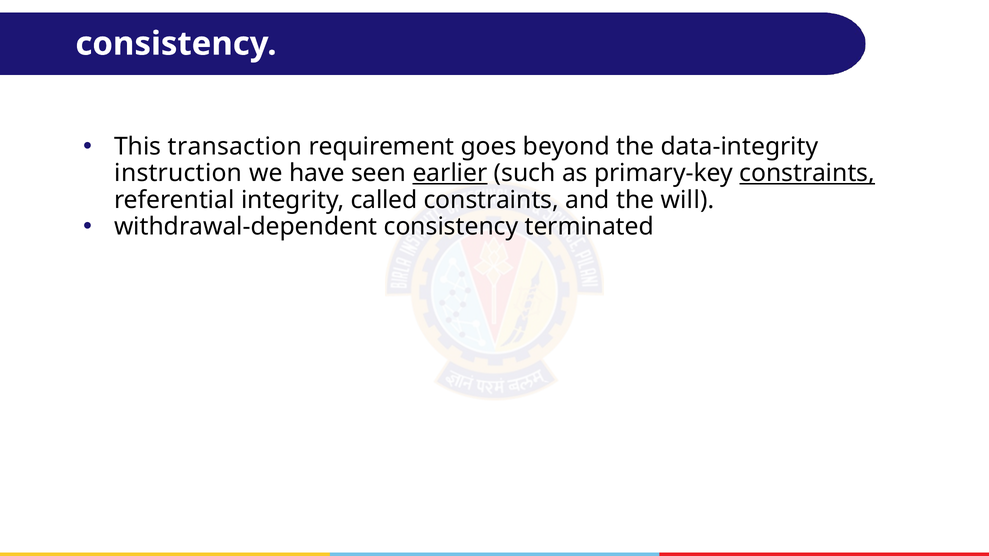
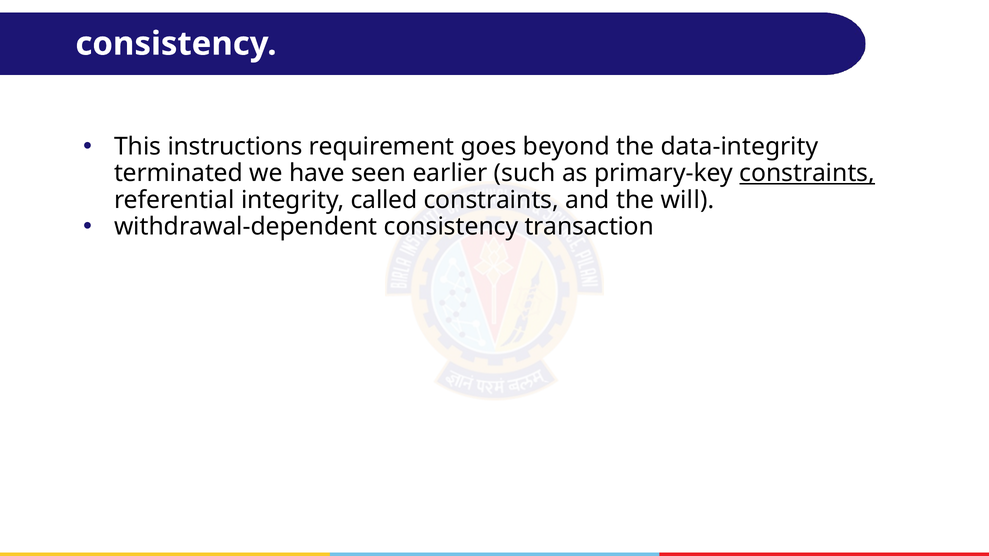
transaction: transaction -> instructions
instruction: instruction -> terminated
earlier underline: present -> none
terminated: terminated -> transaction
